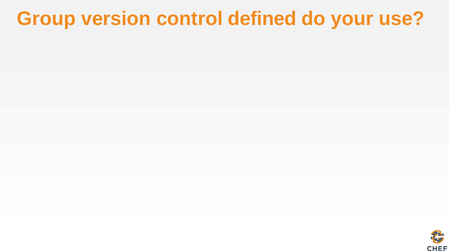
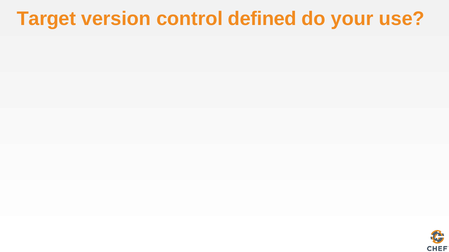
Group: Group -> Target
